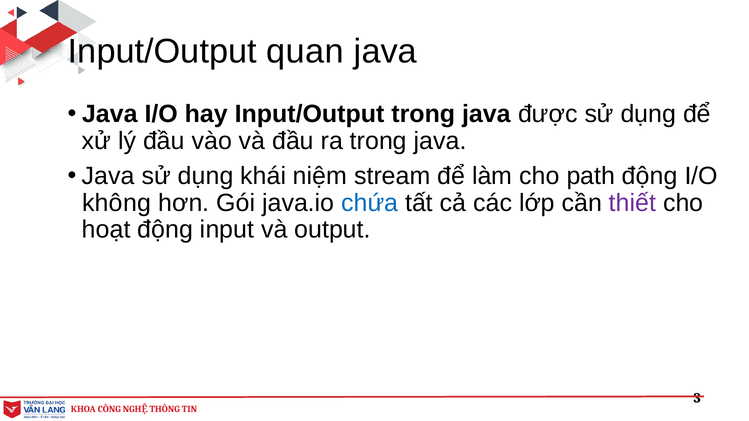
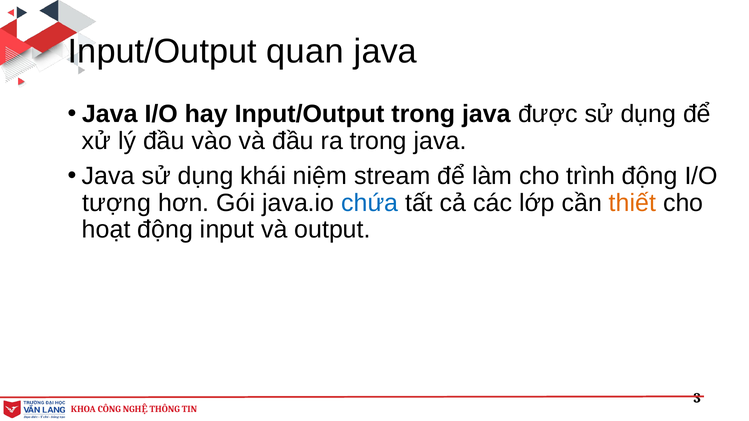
path: path -> trình
không: không -> tượng
thiết colour: purple -> orange
